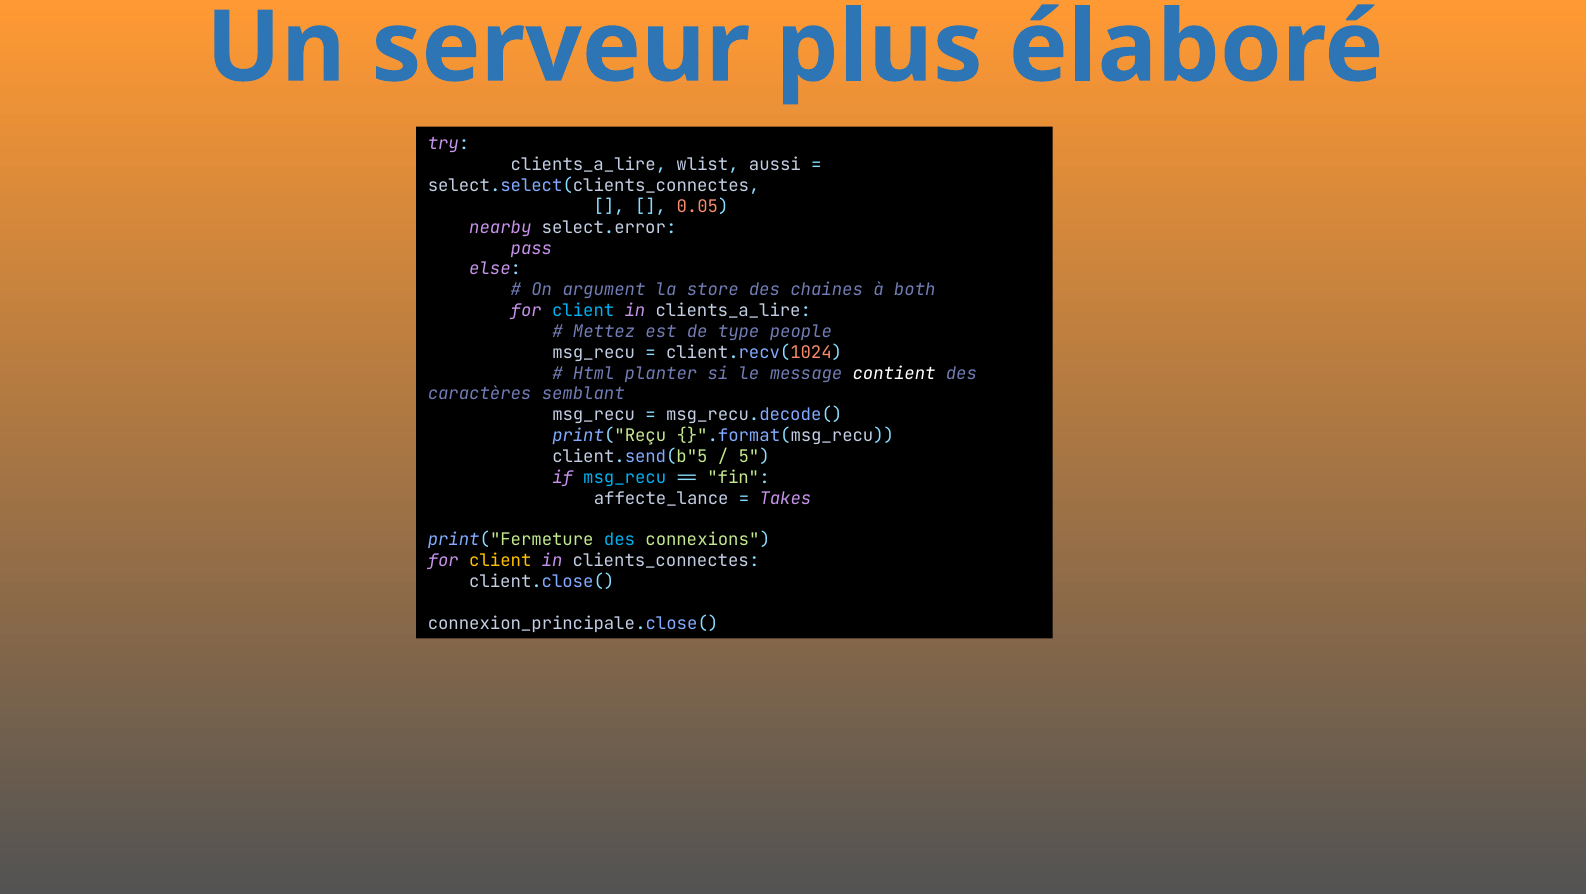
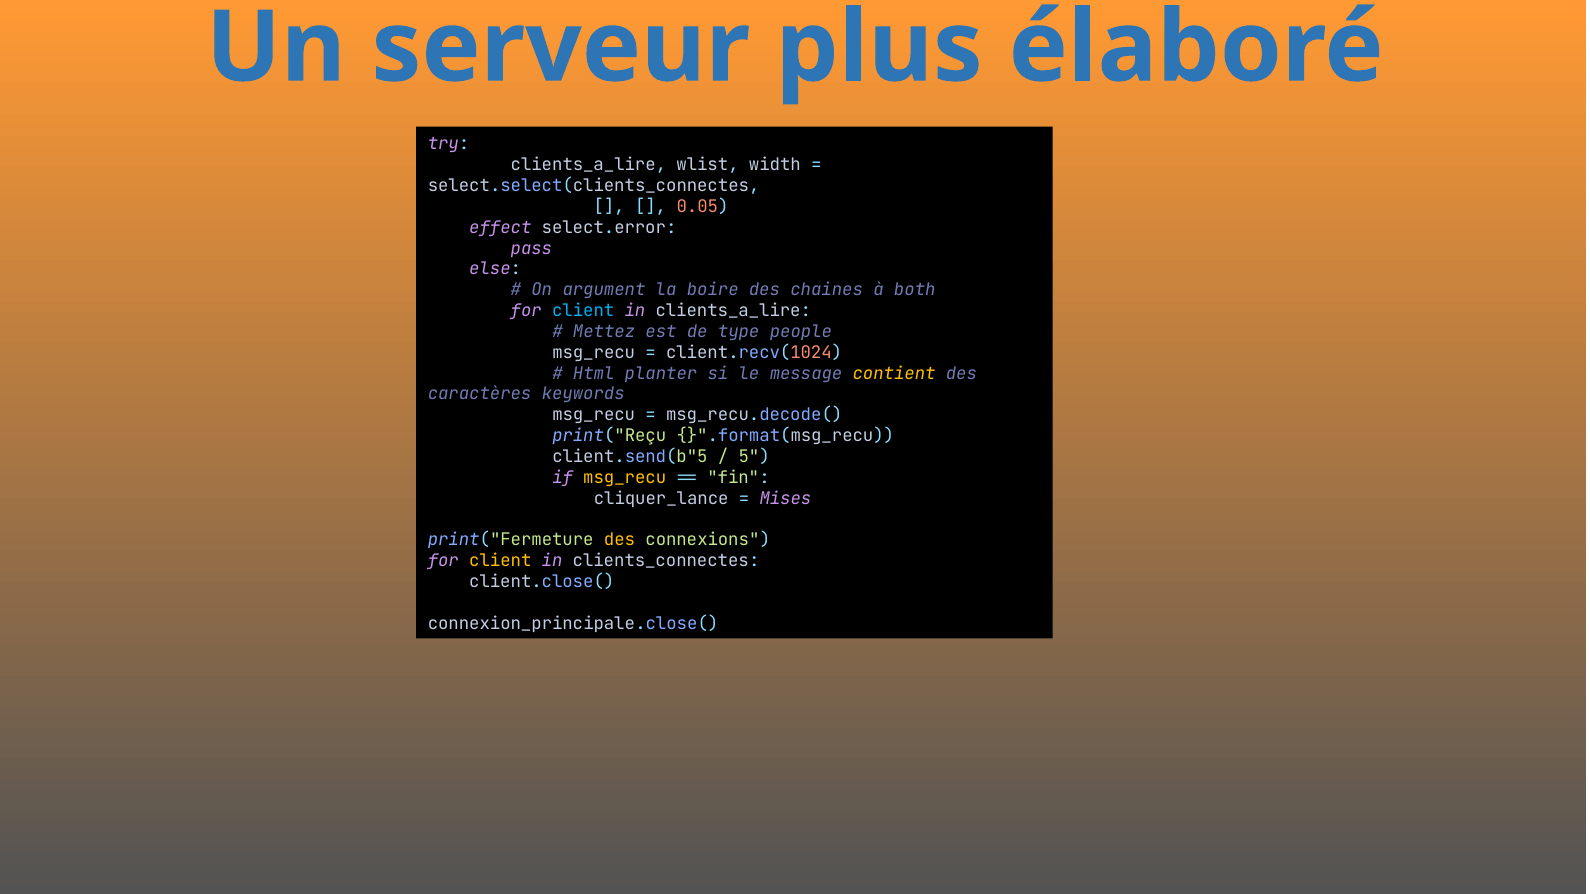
aussi: aussi -> width
nearby: nearby -> effect
store: store -> boire
contient colour: white -> yellow
semblant: semblant -> keywords
msg_recu at (625, 478) colour: light blue -> yellow
affecte_lance: affecte_lance -> cliquer_lance
Takes: Takes -> Mises
des at (620, 540) colour: light blue -> yellow
